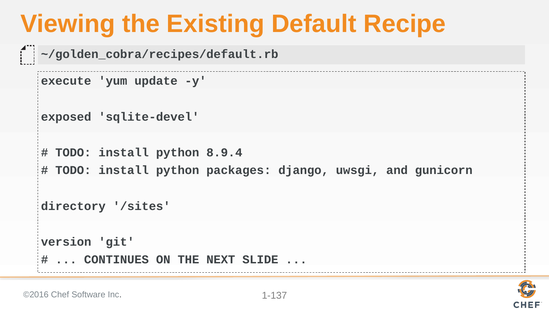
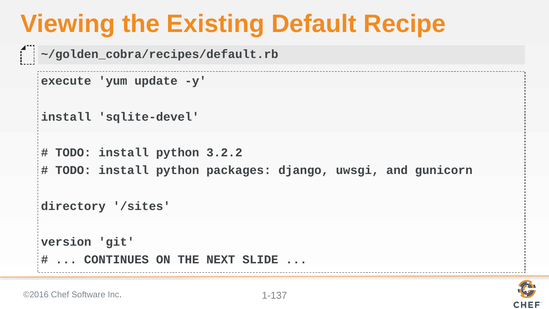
exposed at (66, 117): exposed -> install
8.9.4: 8.9.4 -> 3.2.2
